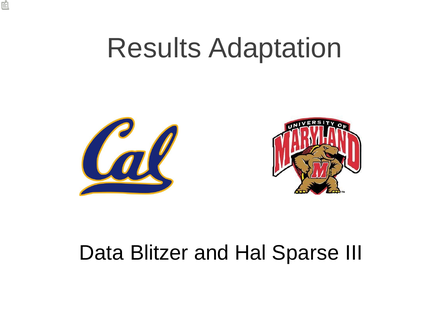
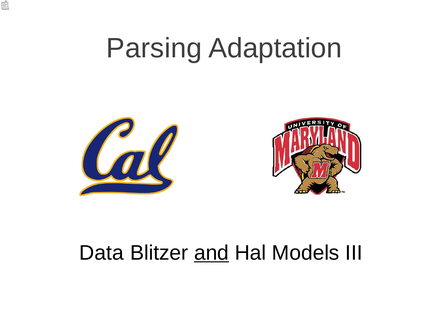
Results: Results -> Parsing
and underline: none -> present
Sparse: Sparse -> Models
